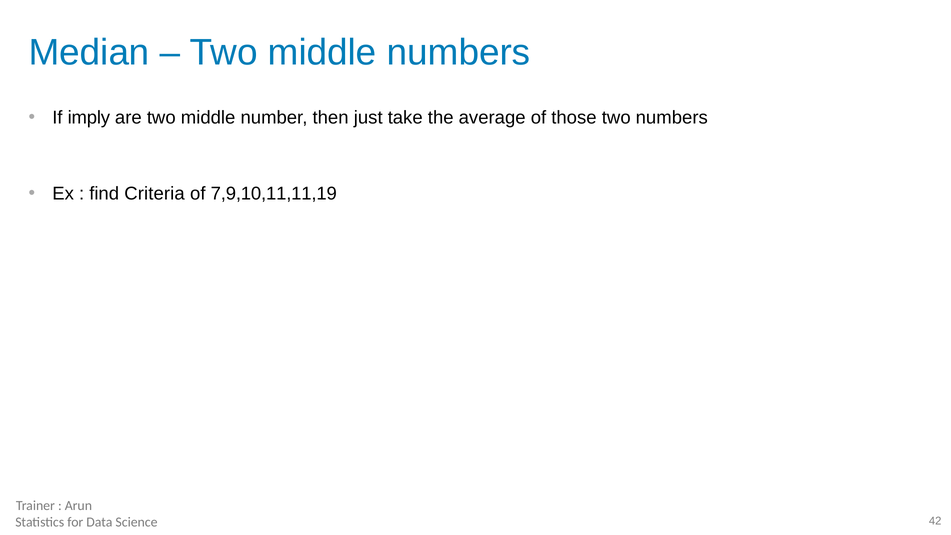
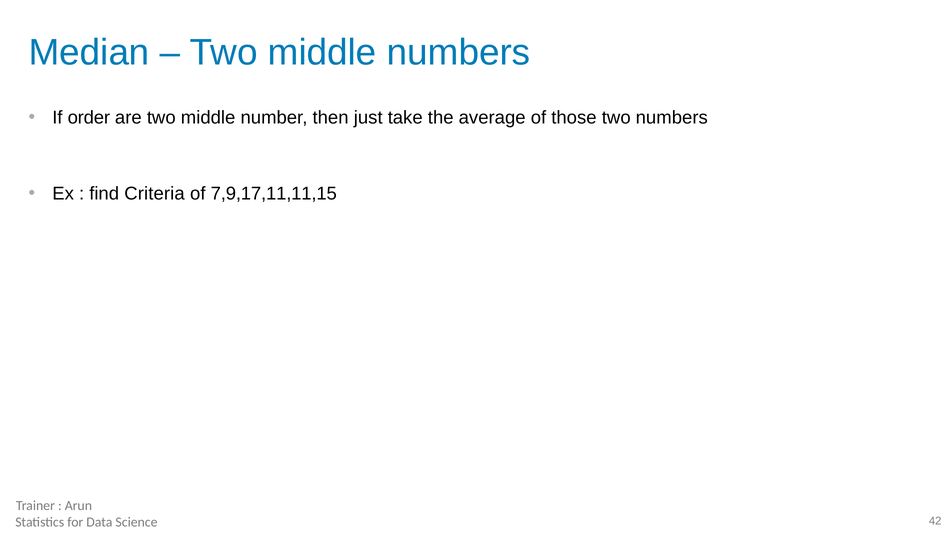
imply: imply -> order
7,9,10,11,11,19: 7,9,10,11,11,19 -> 7,9,17,11,11,15
